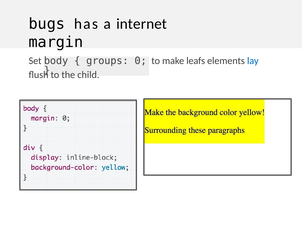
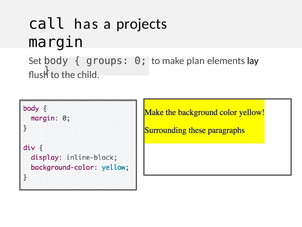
bugs: bugs -> call
internet: internet -> projects
leafs: leafs -> plan
lay colour: blue -> black
